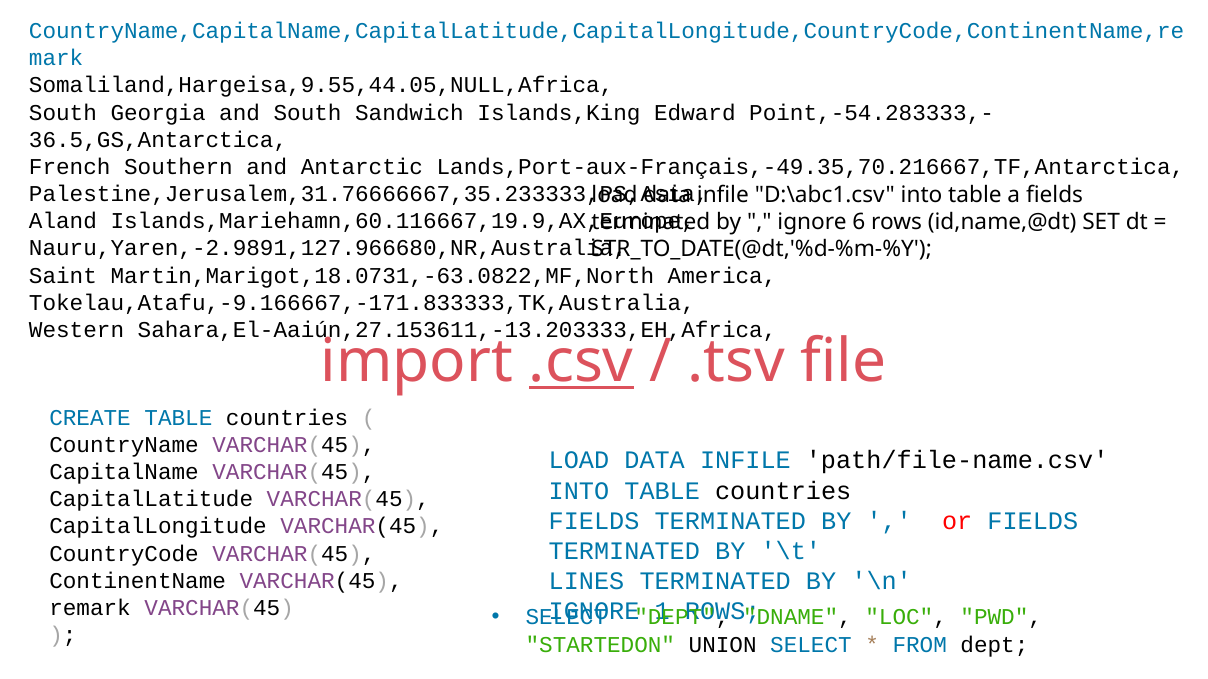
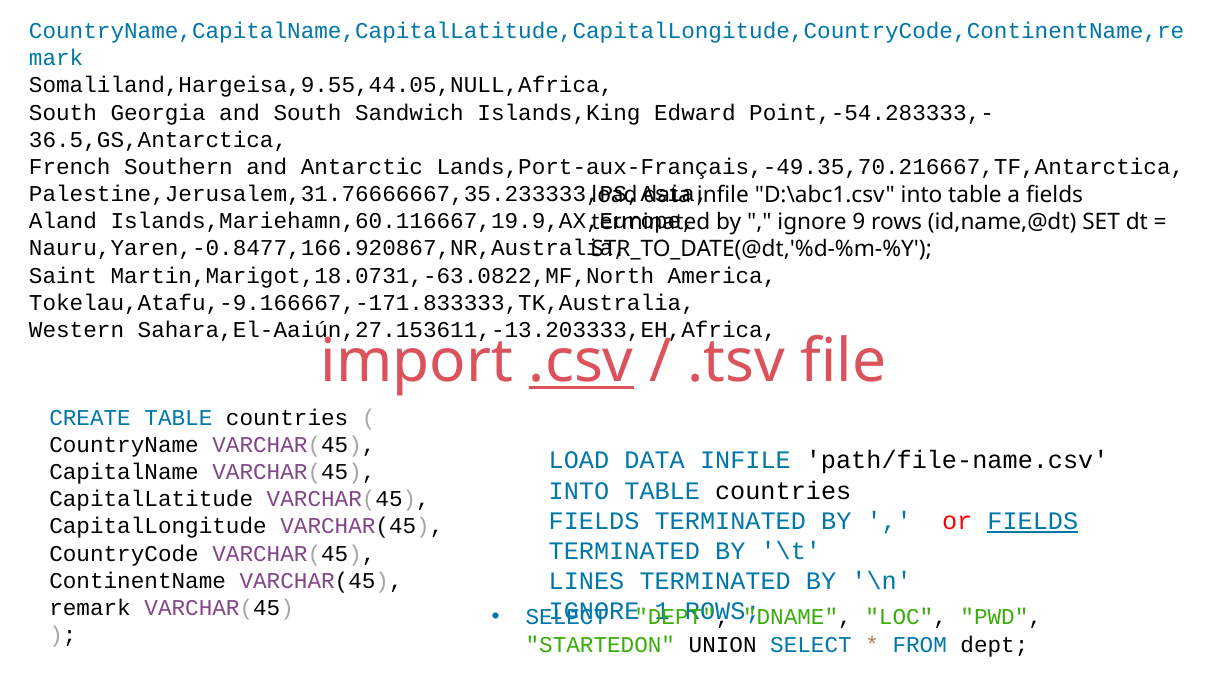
6: 6 -> 9
Nauru,Yaren,-2.9891,127.966680,NR,Australia: Nauru,Yaren,-2.9891,127.966680,NR,Australia -> Nauru,Yaren,-0.8477,166.920867,NR,Australia
FIELDS at (1033, 521) underline: none -> present
